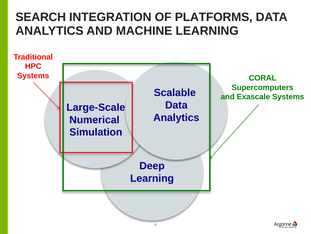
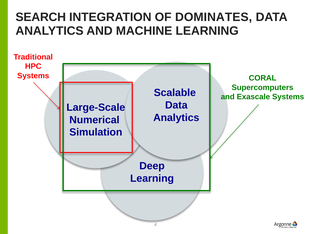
PLATFORMS: PLATFORMS -> DOMINATES
